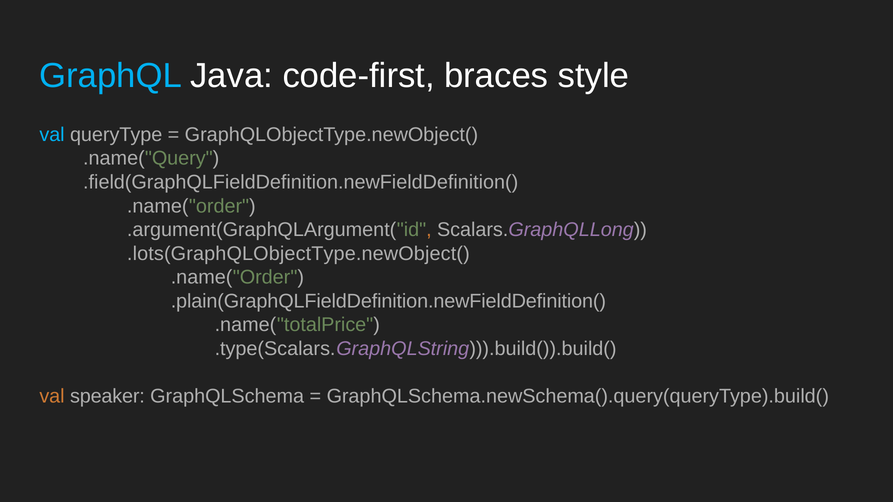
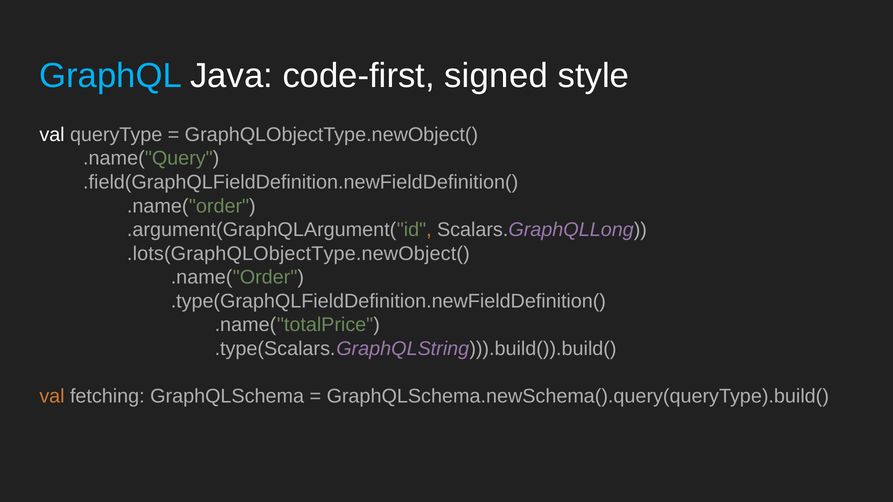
braces: braces -> signed
val at (52, 135) colour: light blue -> white
.plain(GraphQLFieldDefinition.newFieldDefinition(: .plain(GraphQLFieldDefinition.newFieldDefinition( -> .type(GraphQLFieldDefinition.newFieldDefinition(
speaker: speaker -> fetching
